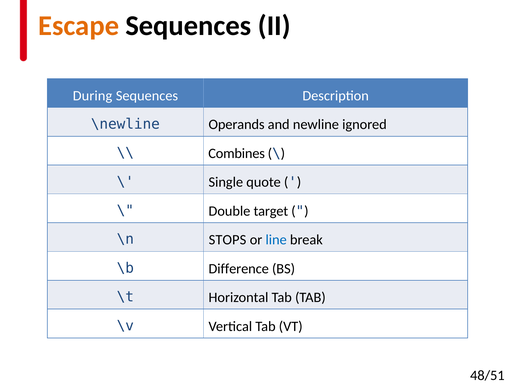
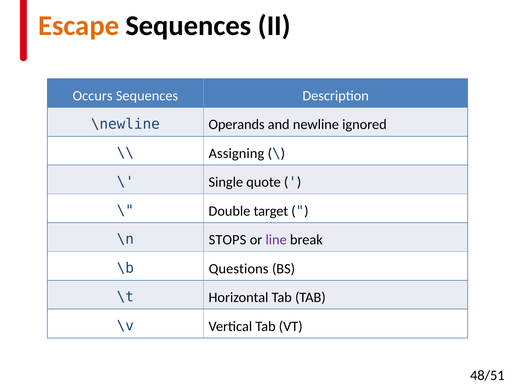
During: During -> Occurs
Combines: Combines -> Assigning
line colour: blue -> purple
Difference: Difference -> Questions
